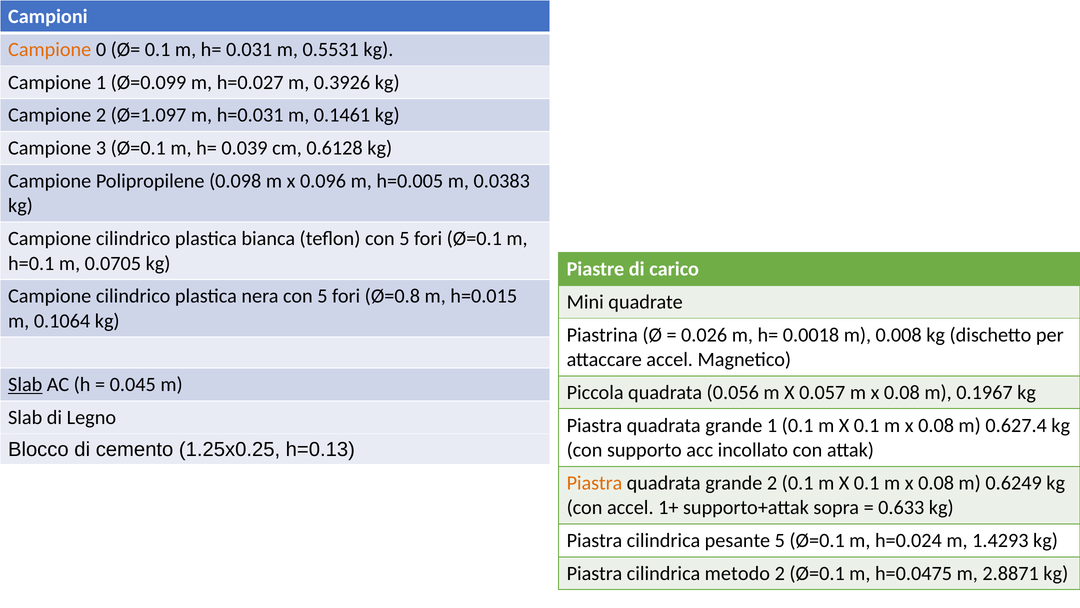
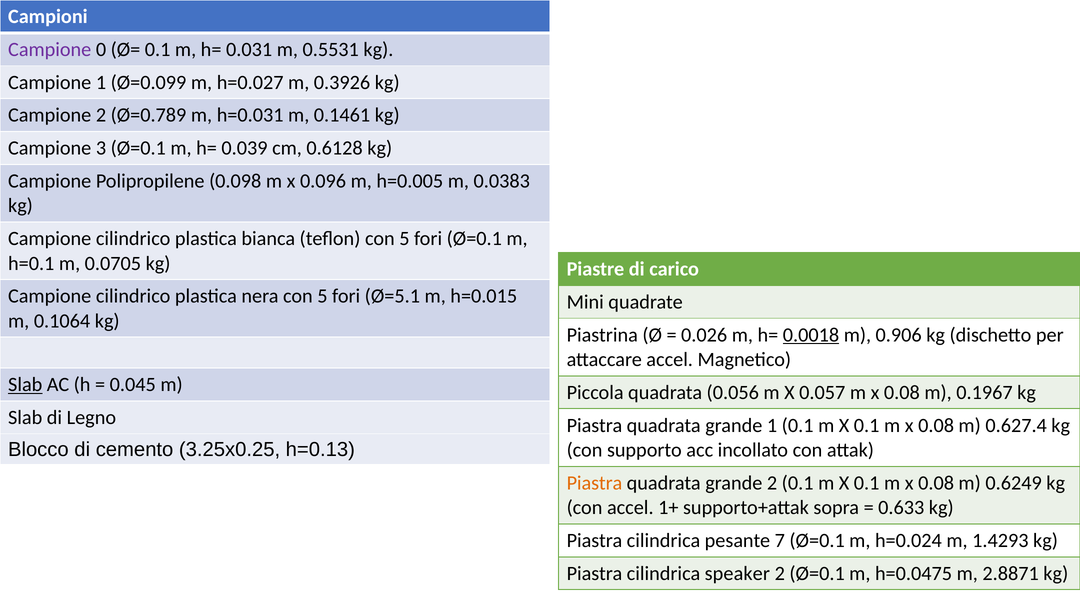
Campione at (50, 50) colour: orange -> purple
Ø=1.097: Ø=1.097 -> Ø=0.789
Ø=0.8: Ø=0.8 -> Ø=5.1
0.0018 underline: none -> present
0.008: 0.008 -> 0.906
1.25x0.25: 1.25x0.25 -> 3.25x0.25
pesante 5: 5 -> 7
metodo: metodo -> speaker
